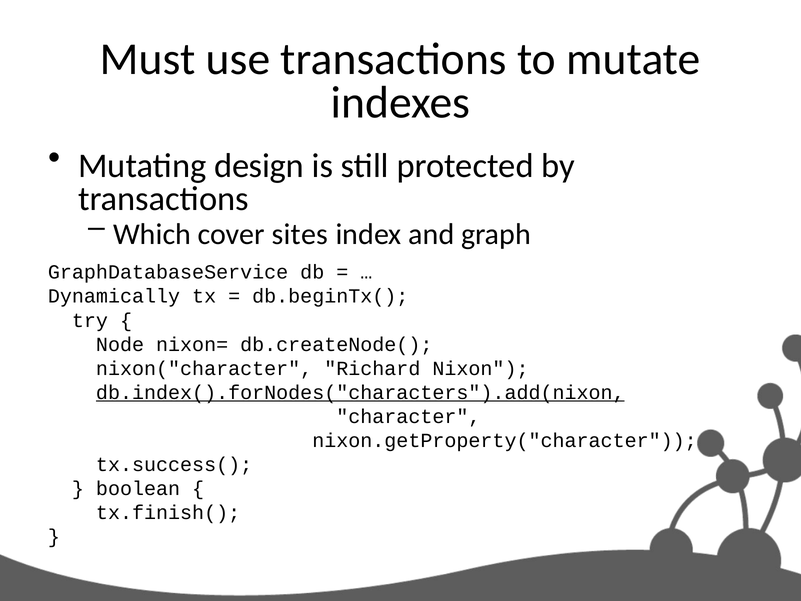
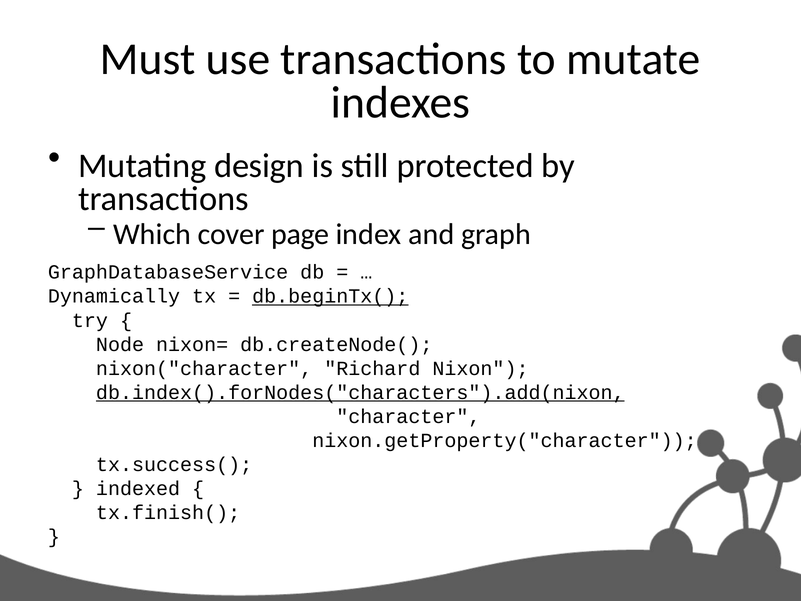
sites: sites -> page
db.beginTx( underline: none -> present
boolean: boolean -> indexed
